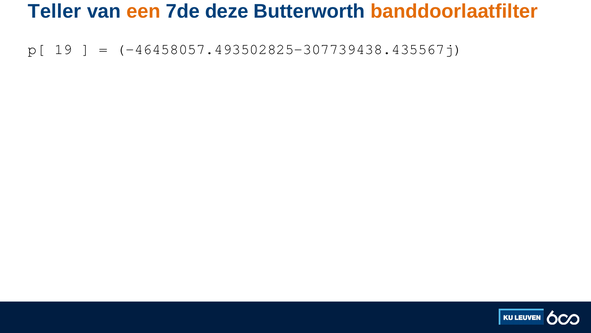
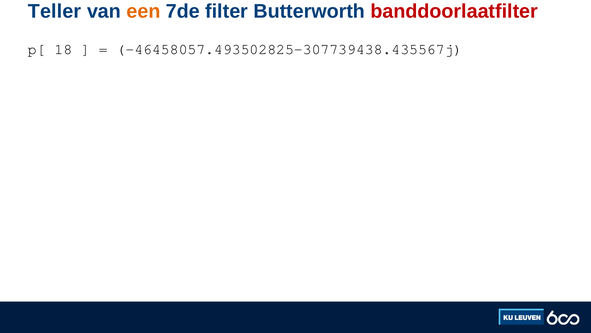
deze: deze -> filter
banddoorlaatfilter colour: orange -> red
19: 19 -> 18
